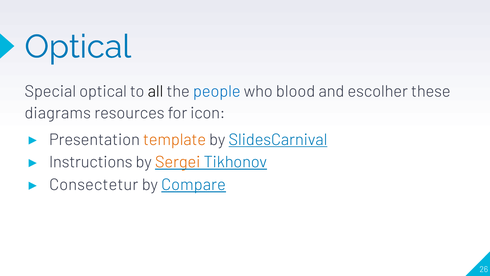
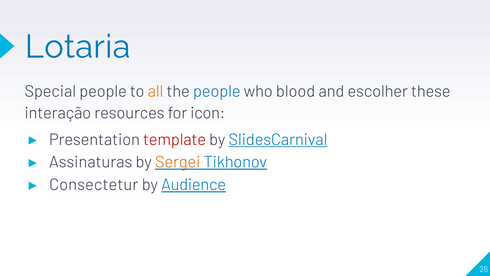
Optical at (78, 47): Optical -> Lotaria
Special optical: optical -> people
all colour: black -> orange
diagrams: diagrams -> interação
template colour: orange -> red
Instructions: Instructions -> Assinaturas
Compare: Compare -> Audience
